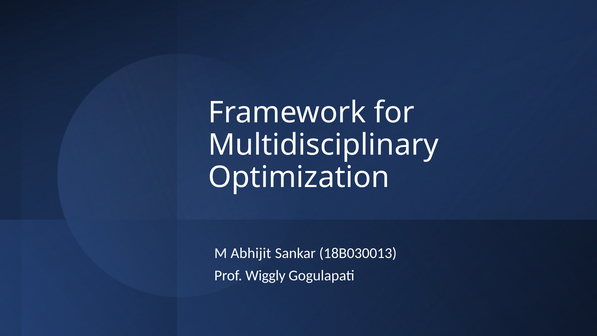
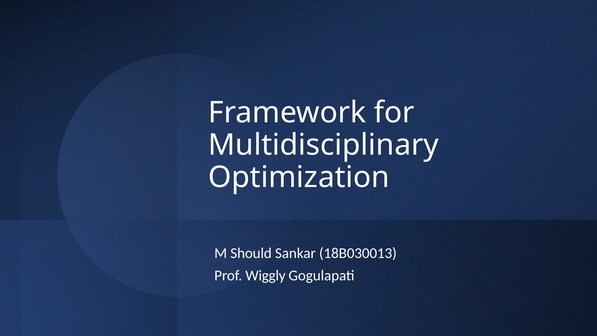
Abhijit: Abhijit -> Should
